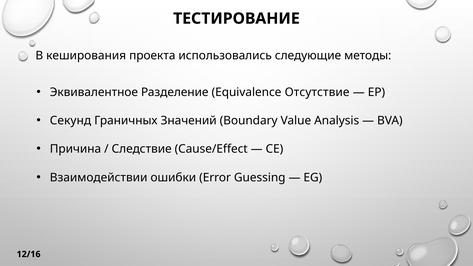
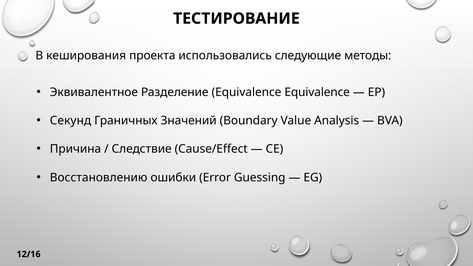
Equivalence Отсутствие: Отсутствие -> Equivalence
Взаимодействии: Взаимодействии -> Восстановлению
